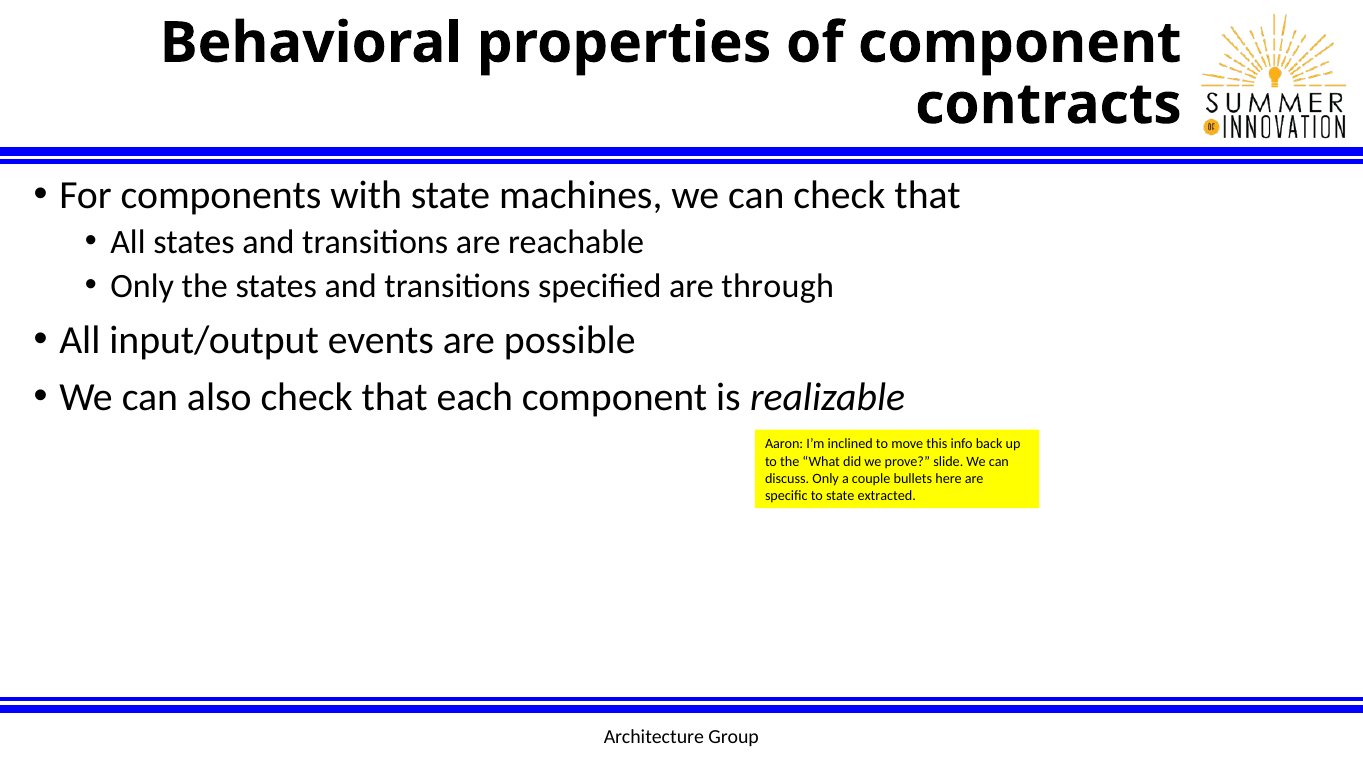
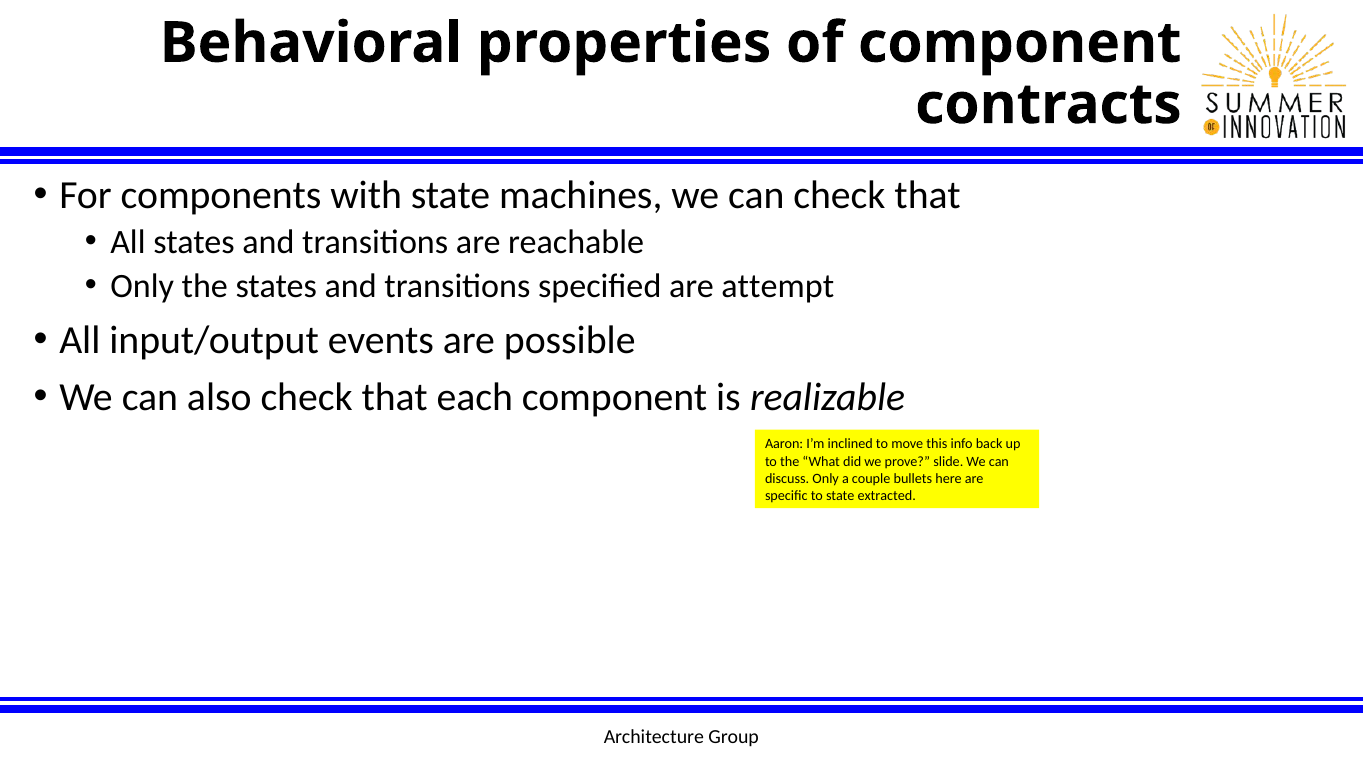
through: through -> attempt
